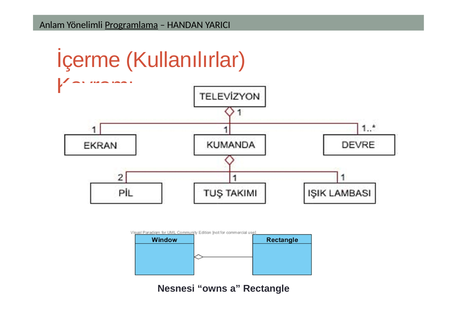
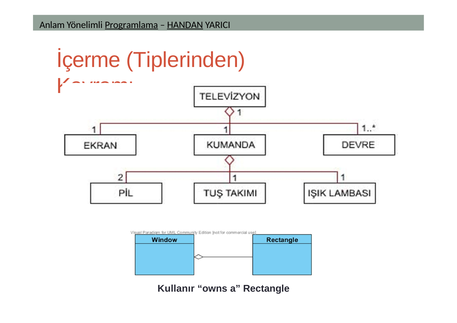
HANDAN underline: none -> present
Kullanılırlar: Kullanılırlar -> Tiplerinden
Nesnesi: Nesnesi -> Kullanır
